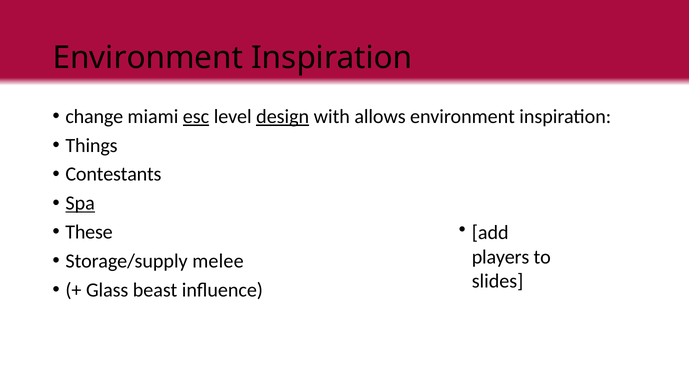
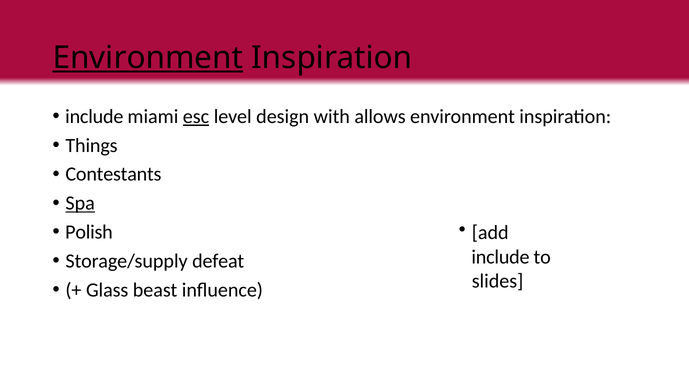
Environment at (148, 58) underline: none -> present
change at (94, 116): change -> include
design underline: present -> none
These: These -> Polish
players at (501, 257): players -> include
melee: melee -> defeat
